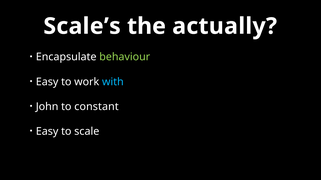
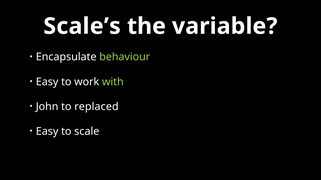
actually: actually -> variable
with colour: light blue -> light green
constant: constant -> replaced
